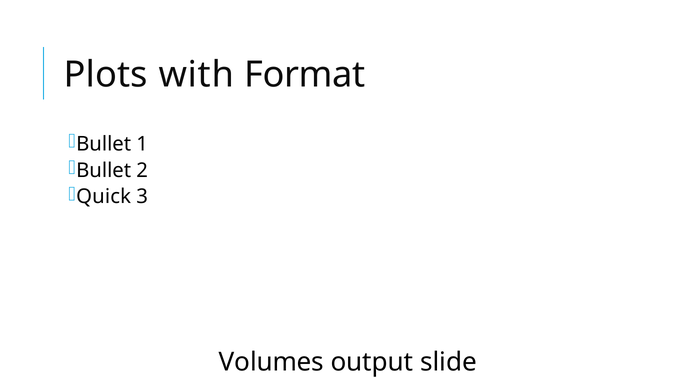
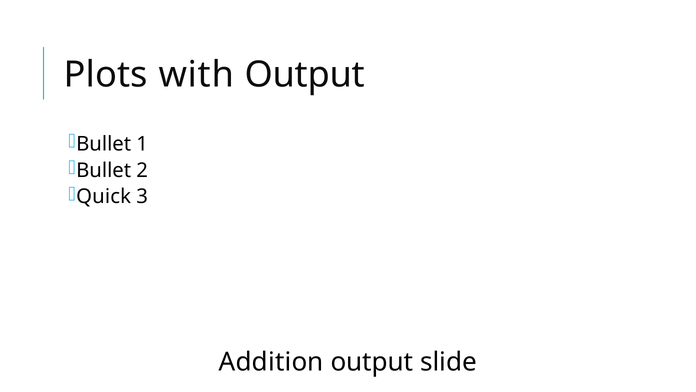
with Format: Format -> Output
Volumes: Volumes -> Addition
